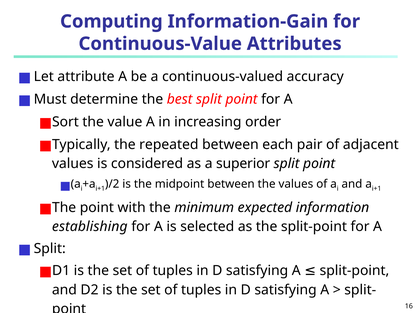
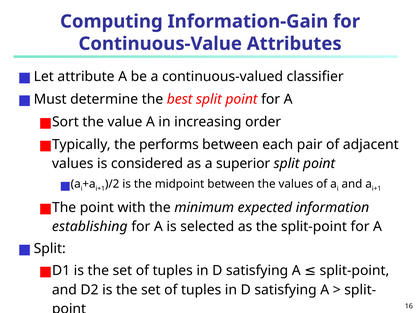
accuracy: accuracy -> classifier
repeated: repeated -> performs
